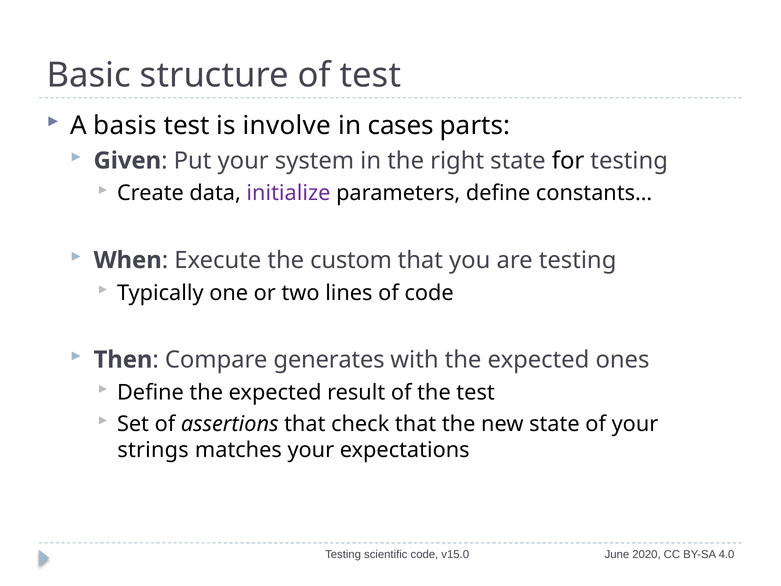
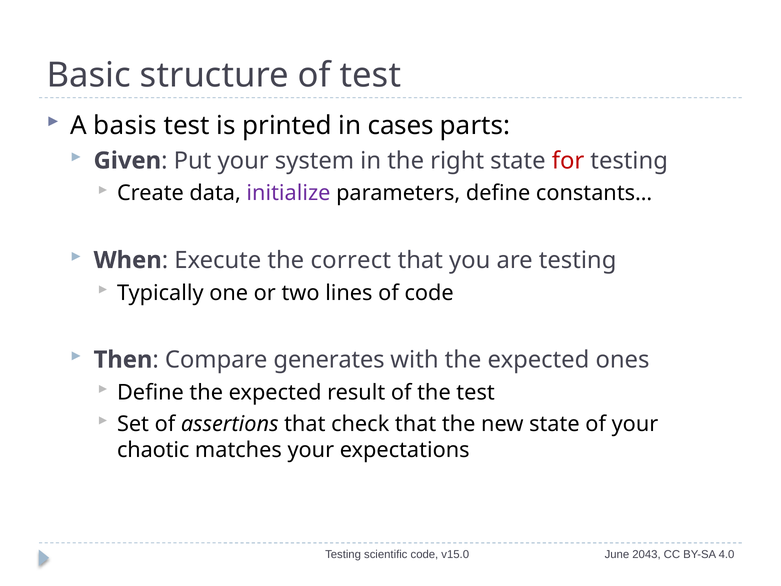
involve: involve -> printed
for colour: black -> red
custom: custom -> correct
strings: strings -> chaotic
2020: 2020 -> 2043
